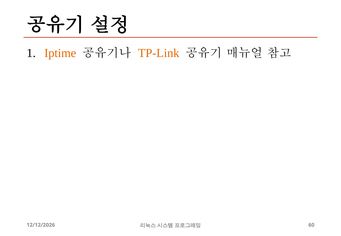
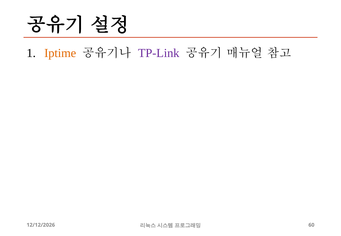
TP-Link colour: orange -> purple
